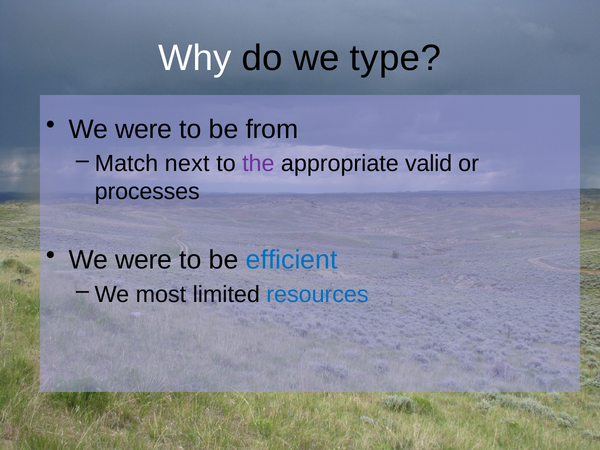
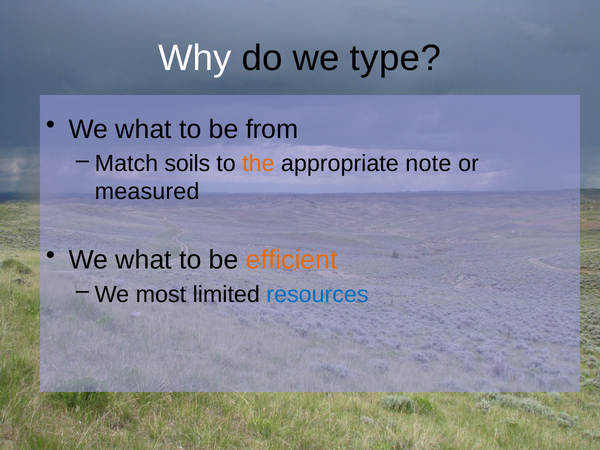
were at (144, 129): were -> what
next: next -> soils
the colour: purple -> orange
valid: valid -> note
processes: processes -> measured
were at (144, 260): were -> what
efficient colour: blue -> orange
